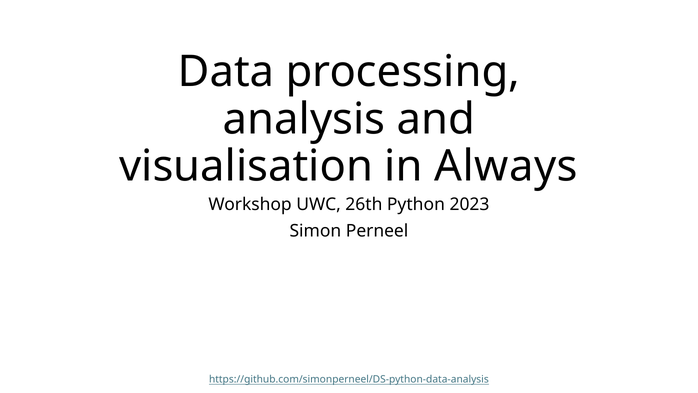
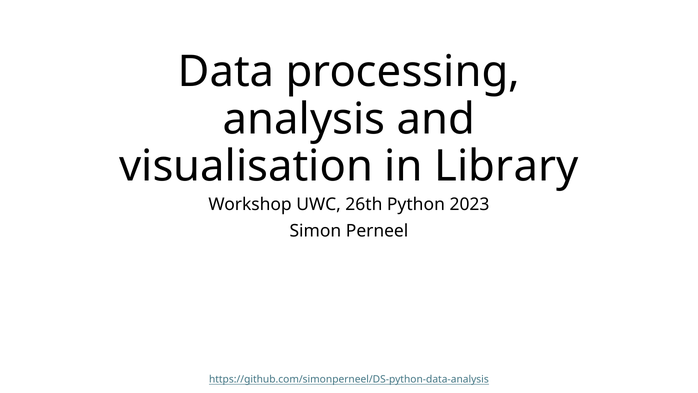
Always: Always -> Library
